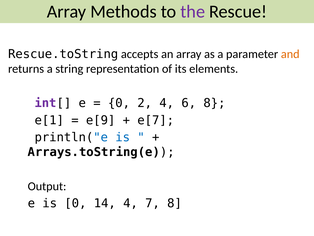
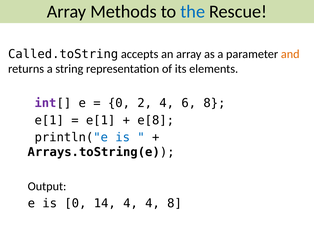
the colour: purple -> blue
Rescue.toString: Rescue.toString -> Called.toString
e[9 at (101, 120): e[9 -> e[1
e[7: e[7 -> e[8
4 7: 7 -> 4
